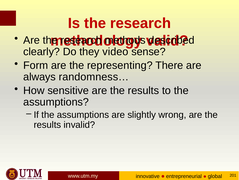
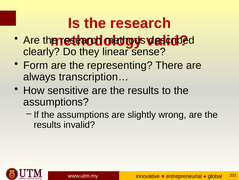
video: video -> linear
randomness…: randomness… -> transcription…
